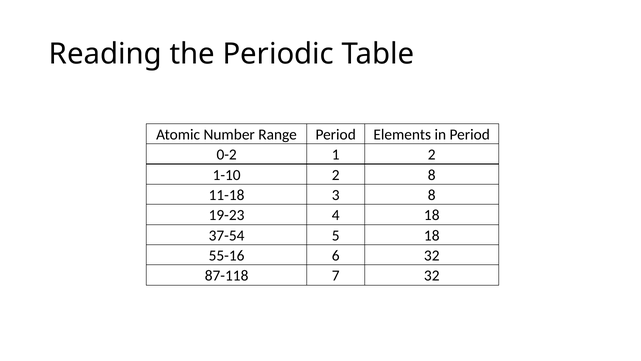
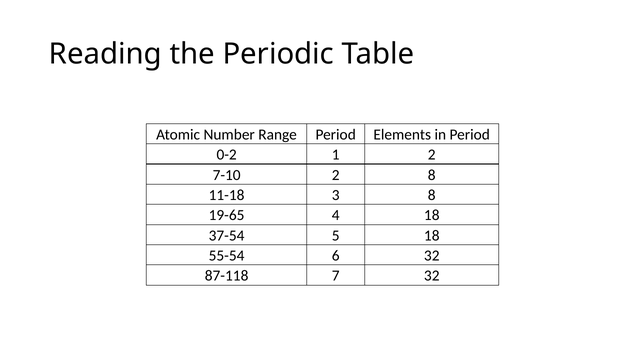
1-10: 1-10 -> 7-10
19-23: 19-23 -> 19-65
55-16: 55-16 -> 55-54
